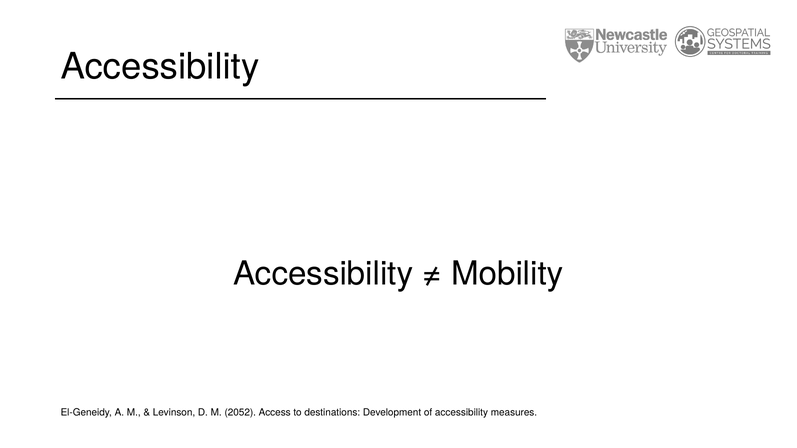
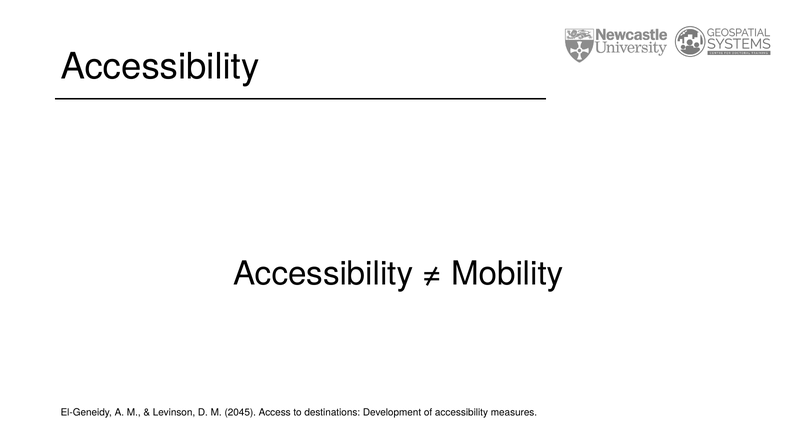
2052: 2052 -> 2045
